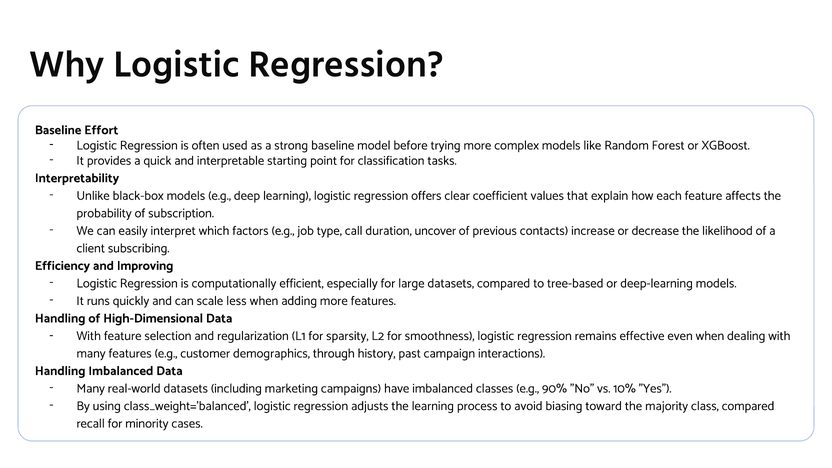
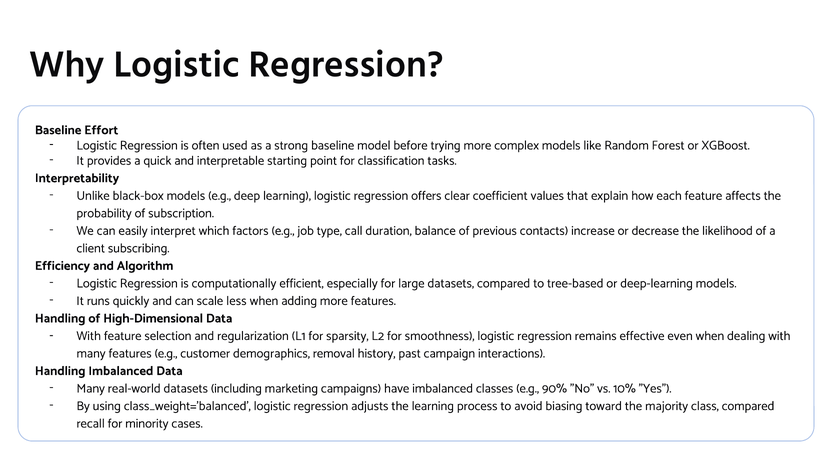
uncover: uncover -> balance
Improving: Improving -> Algorithm
through: through -> removal
